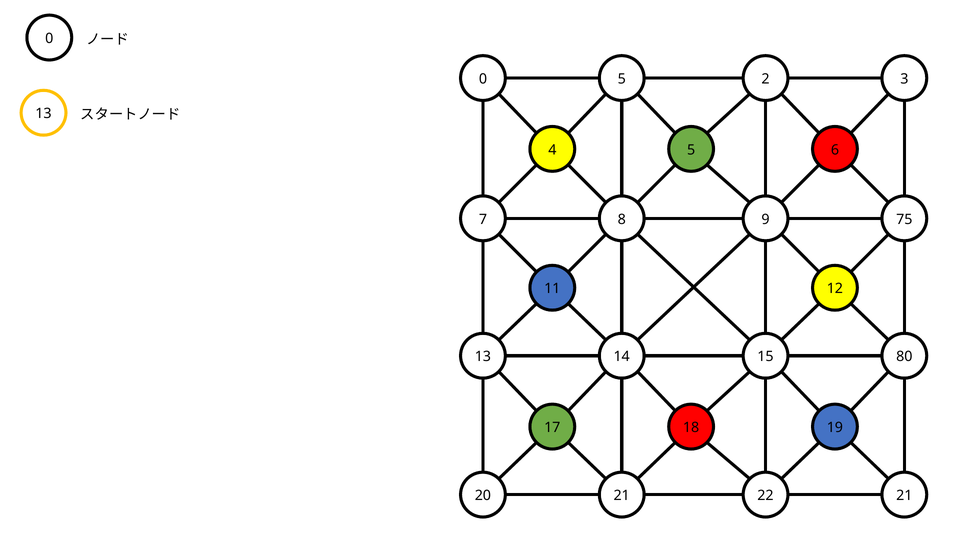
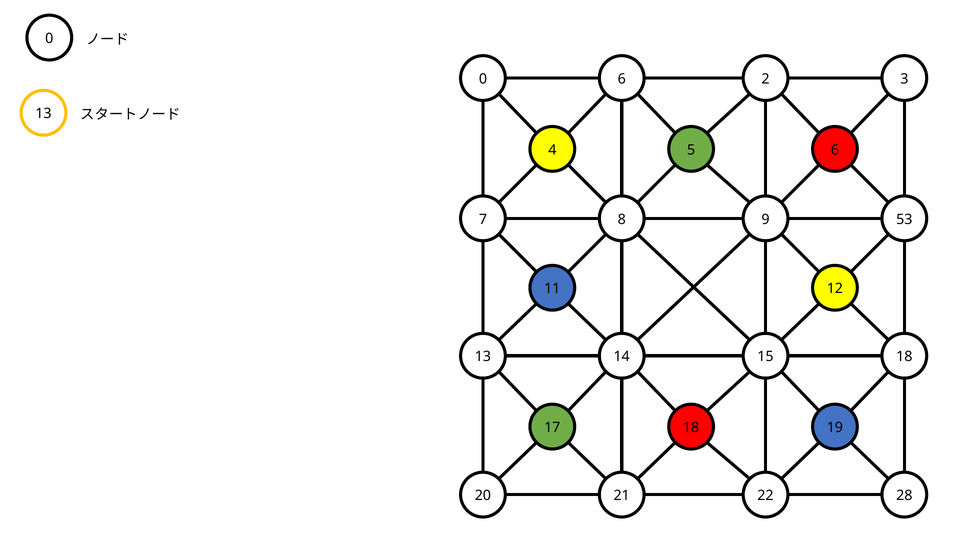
0 5: 5 -> 6
75: 75 -> 53
15 80: 80 -> 18
22 21: 21 -> 28
